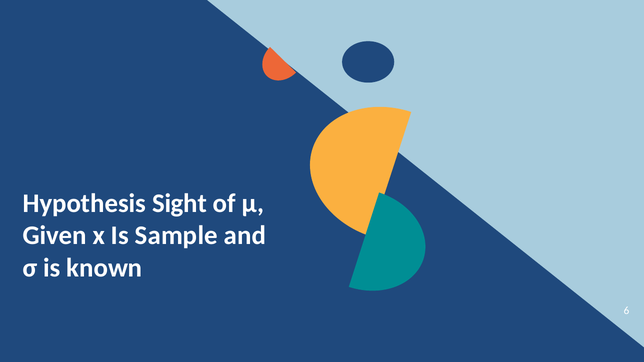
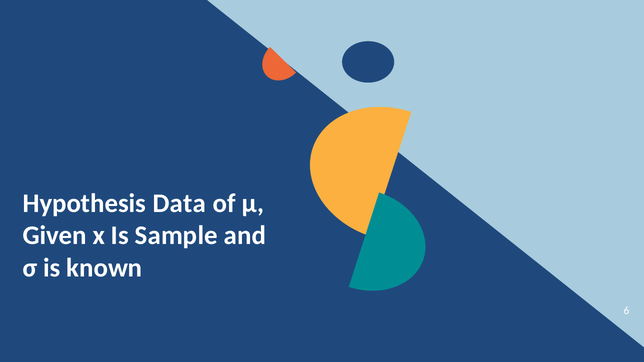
Sight: Sight -> Data
